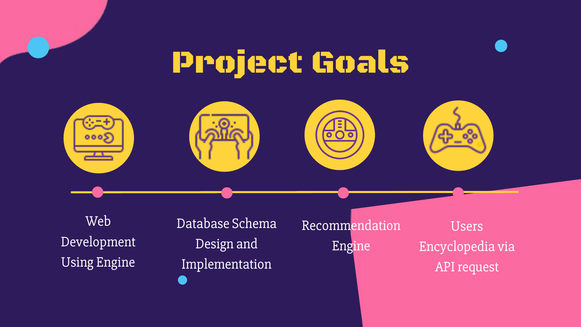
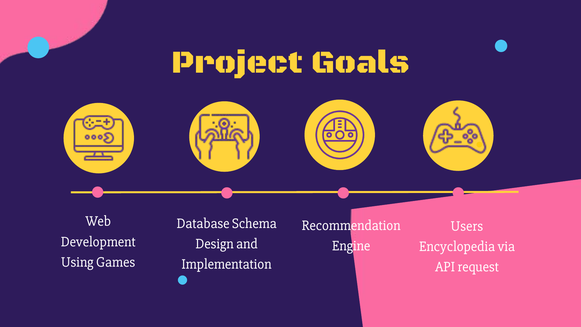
Using Engine: Engine -> Games
